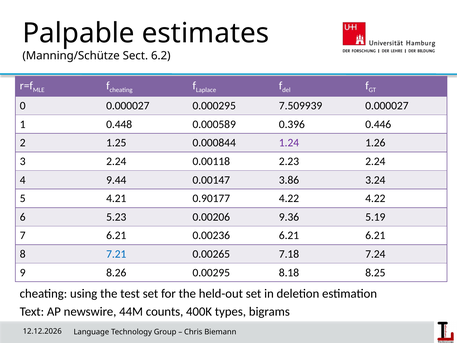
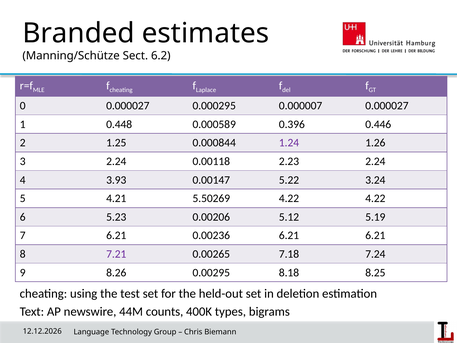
Palpable: Palpable -> Branded
7.509939: 7.509939 -> 0.000007
9.44: 9.44 -> 3.93
3.86: 3.86 -> 5.22
0.90177: 0.90177 -> 5.50269
9.36: 9.36 -> 5.12
7.21 colour: blue -> purple
